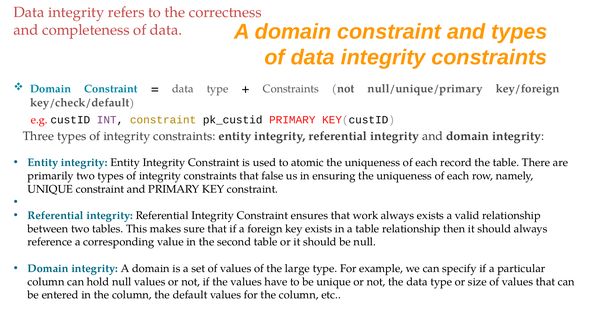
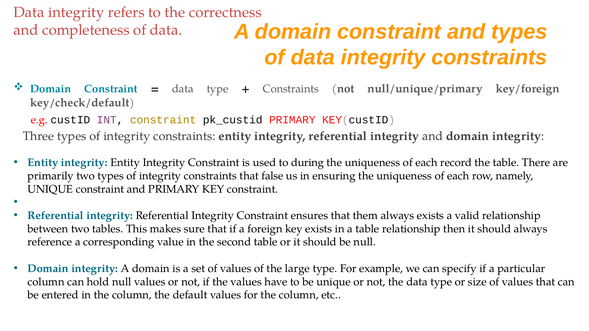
atomic: atomic -> during
work: work -> them
